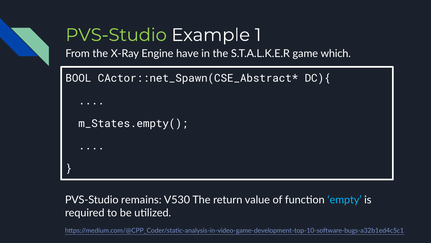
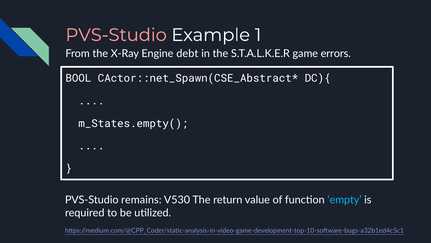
PVS-Studio at (116, 35) colour: light green -> pink
have: have -> debt
which: which -> errors
